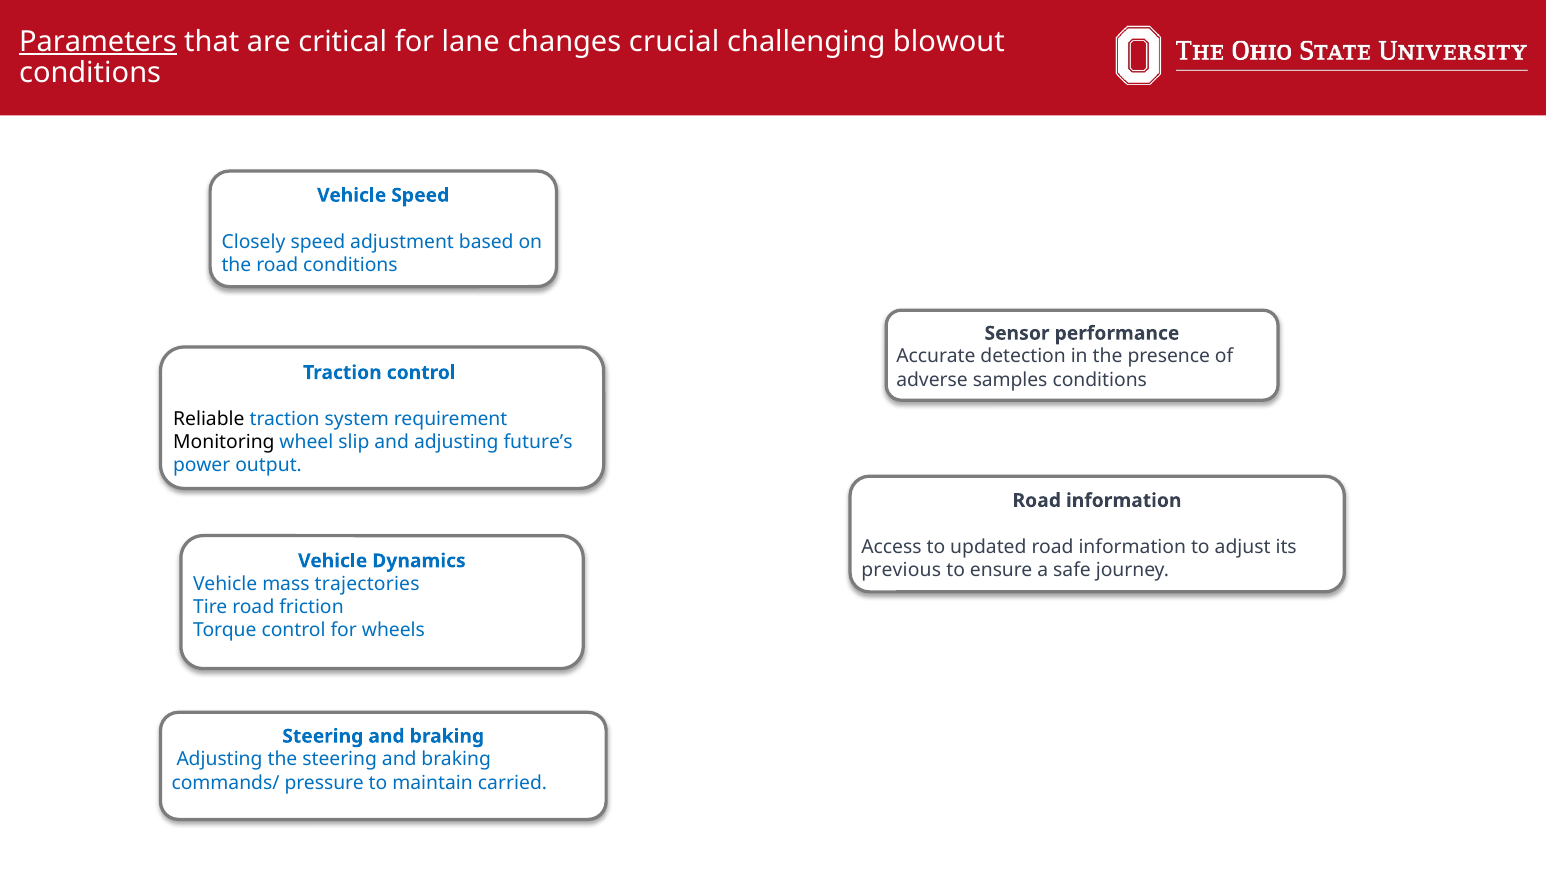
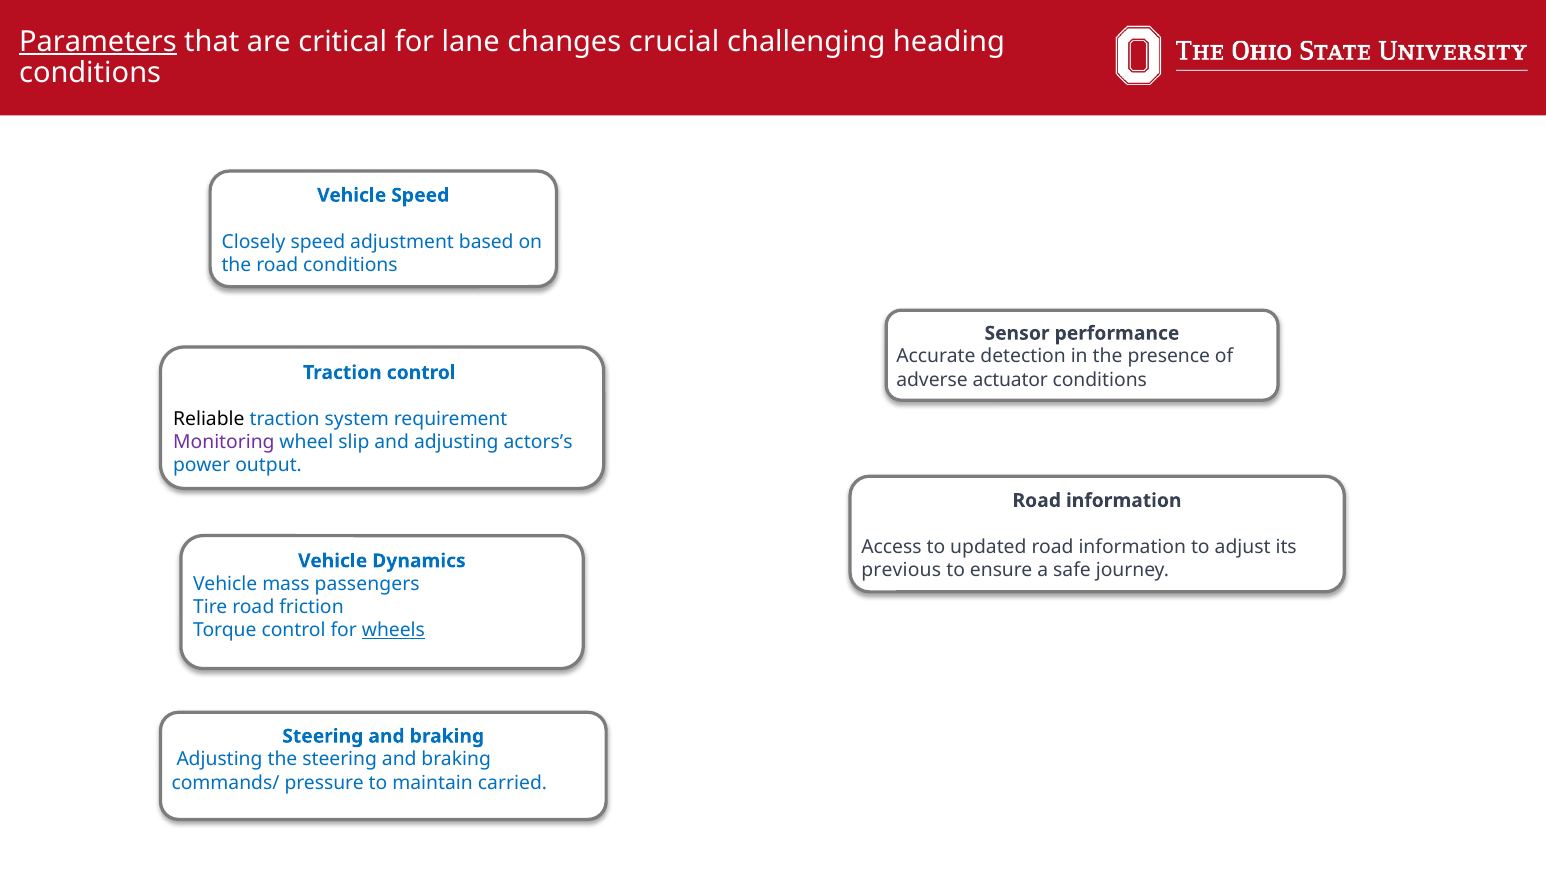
blowout: blowout -> heading
samples: samples -> actuator
Monitoring colour: black -> purple
future’s: future’s -> actors’s
trajectories: trajectories -> passengers
wheels underline: none -> present
